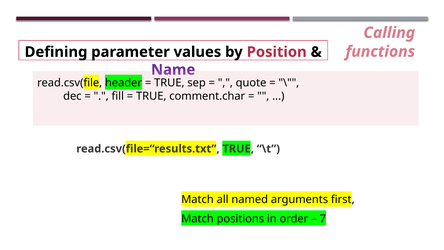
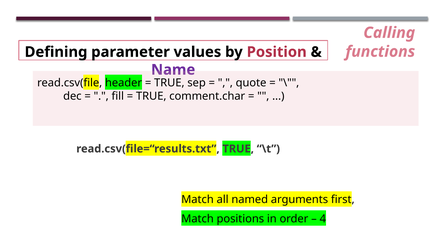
7: 7 -> 4
